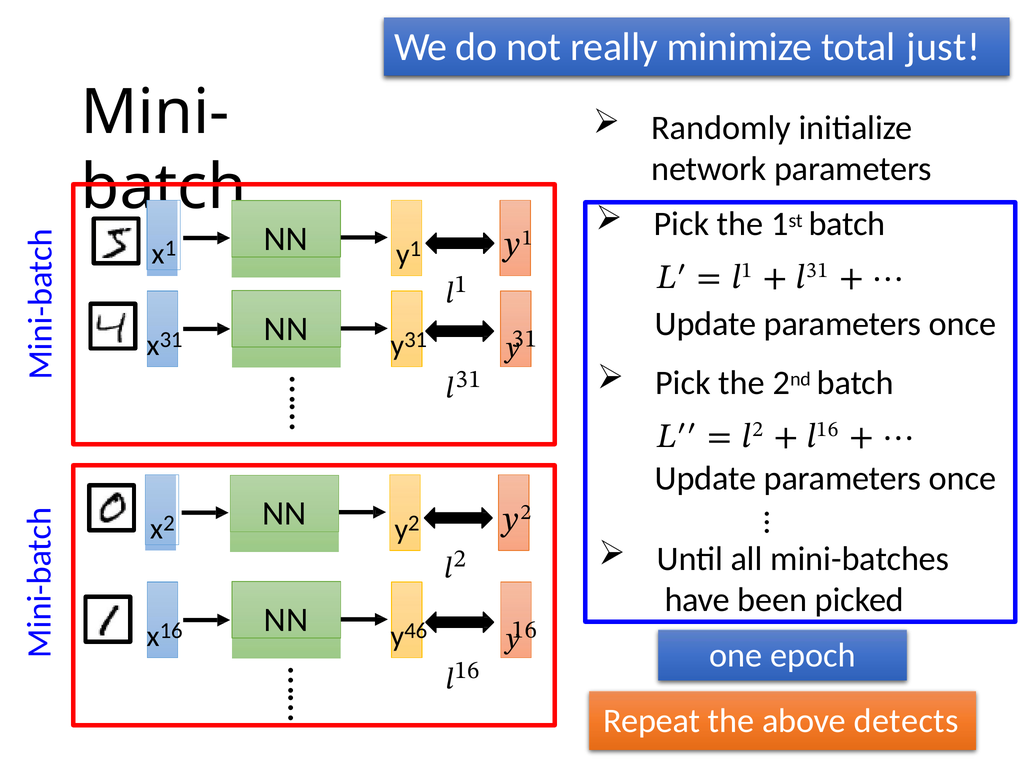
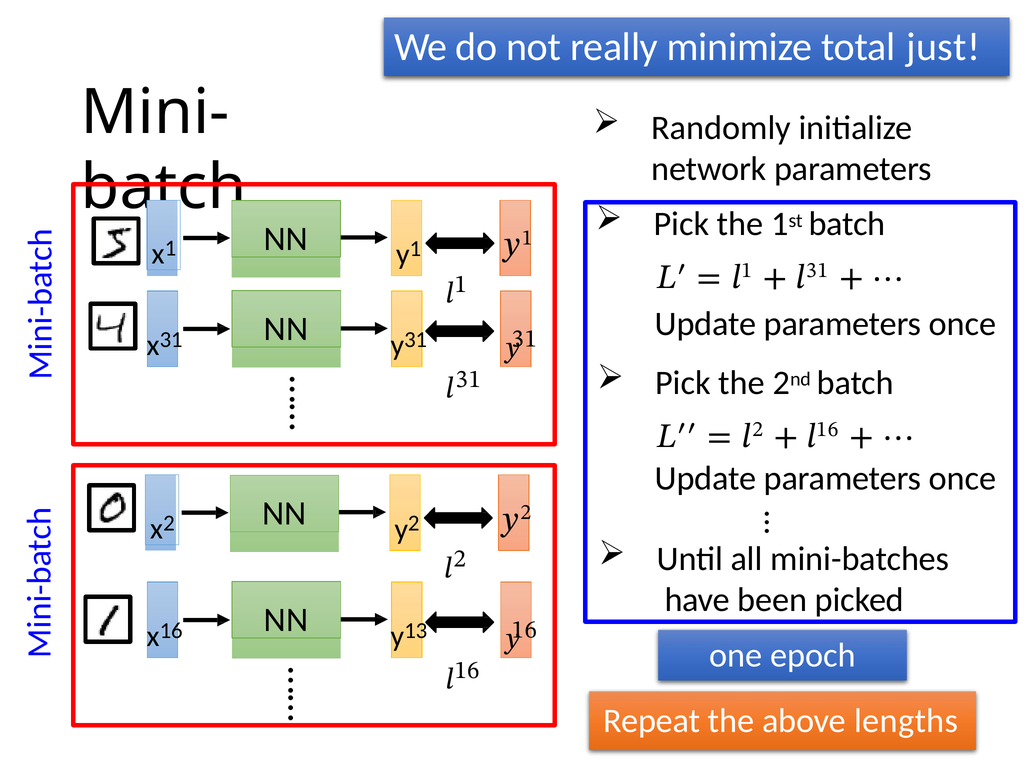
46: 46 -> 13
detects: detects -> lengths
